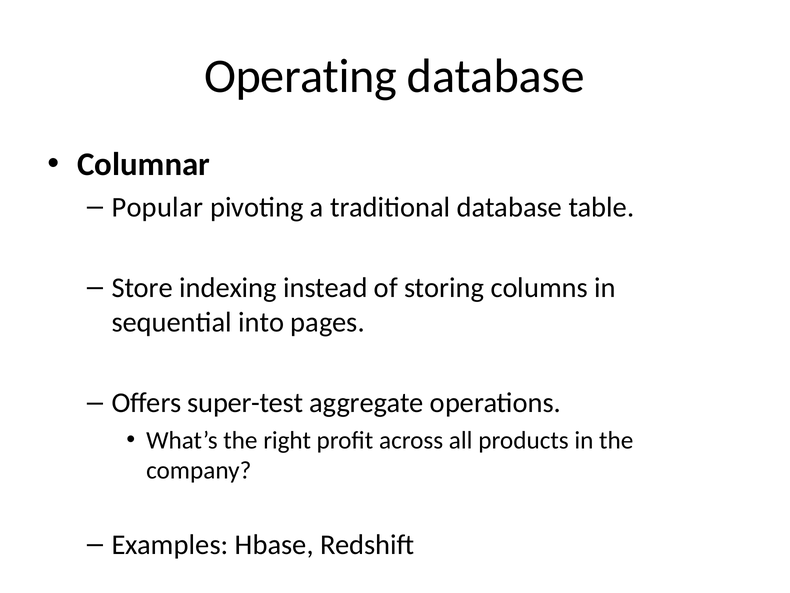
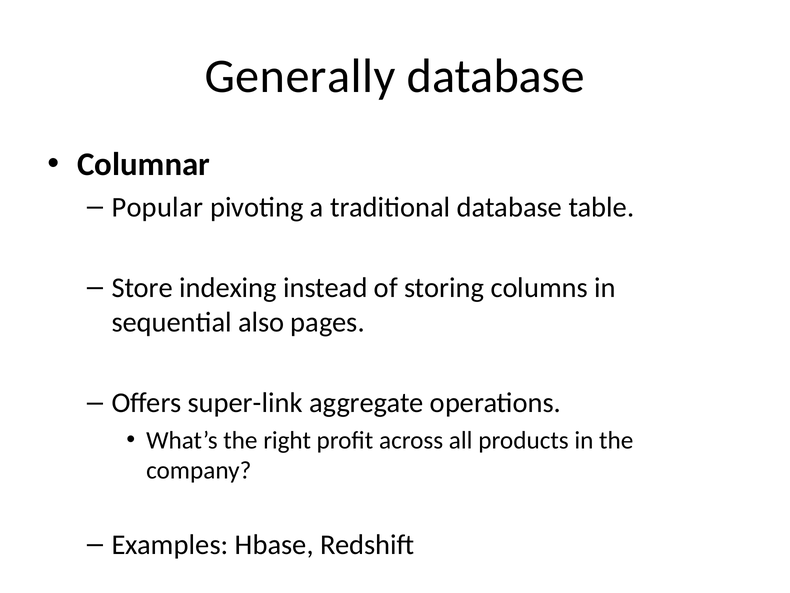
Operating: Operating -> Generally
into: into -> also
super-test: super-test -> super-link
